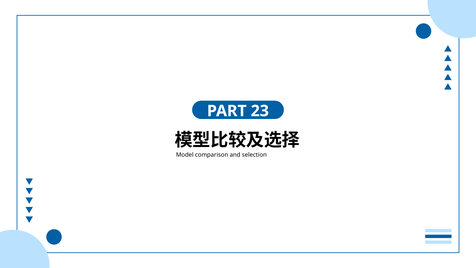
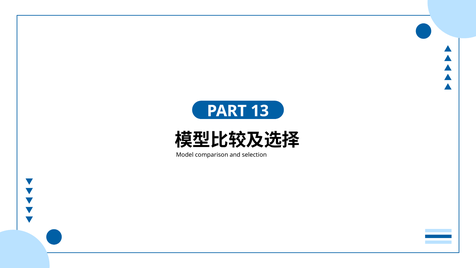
23: 23 -> 13
